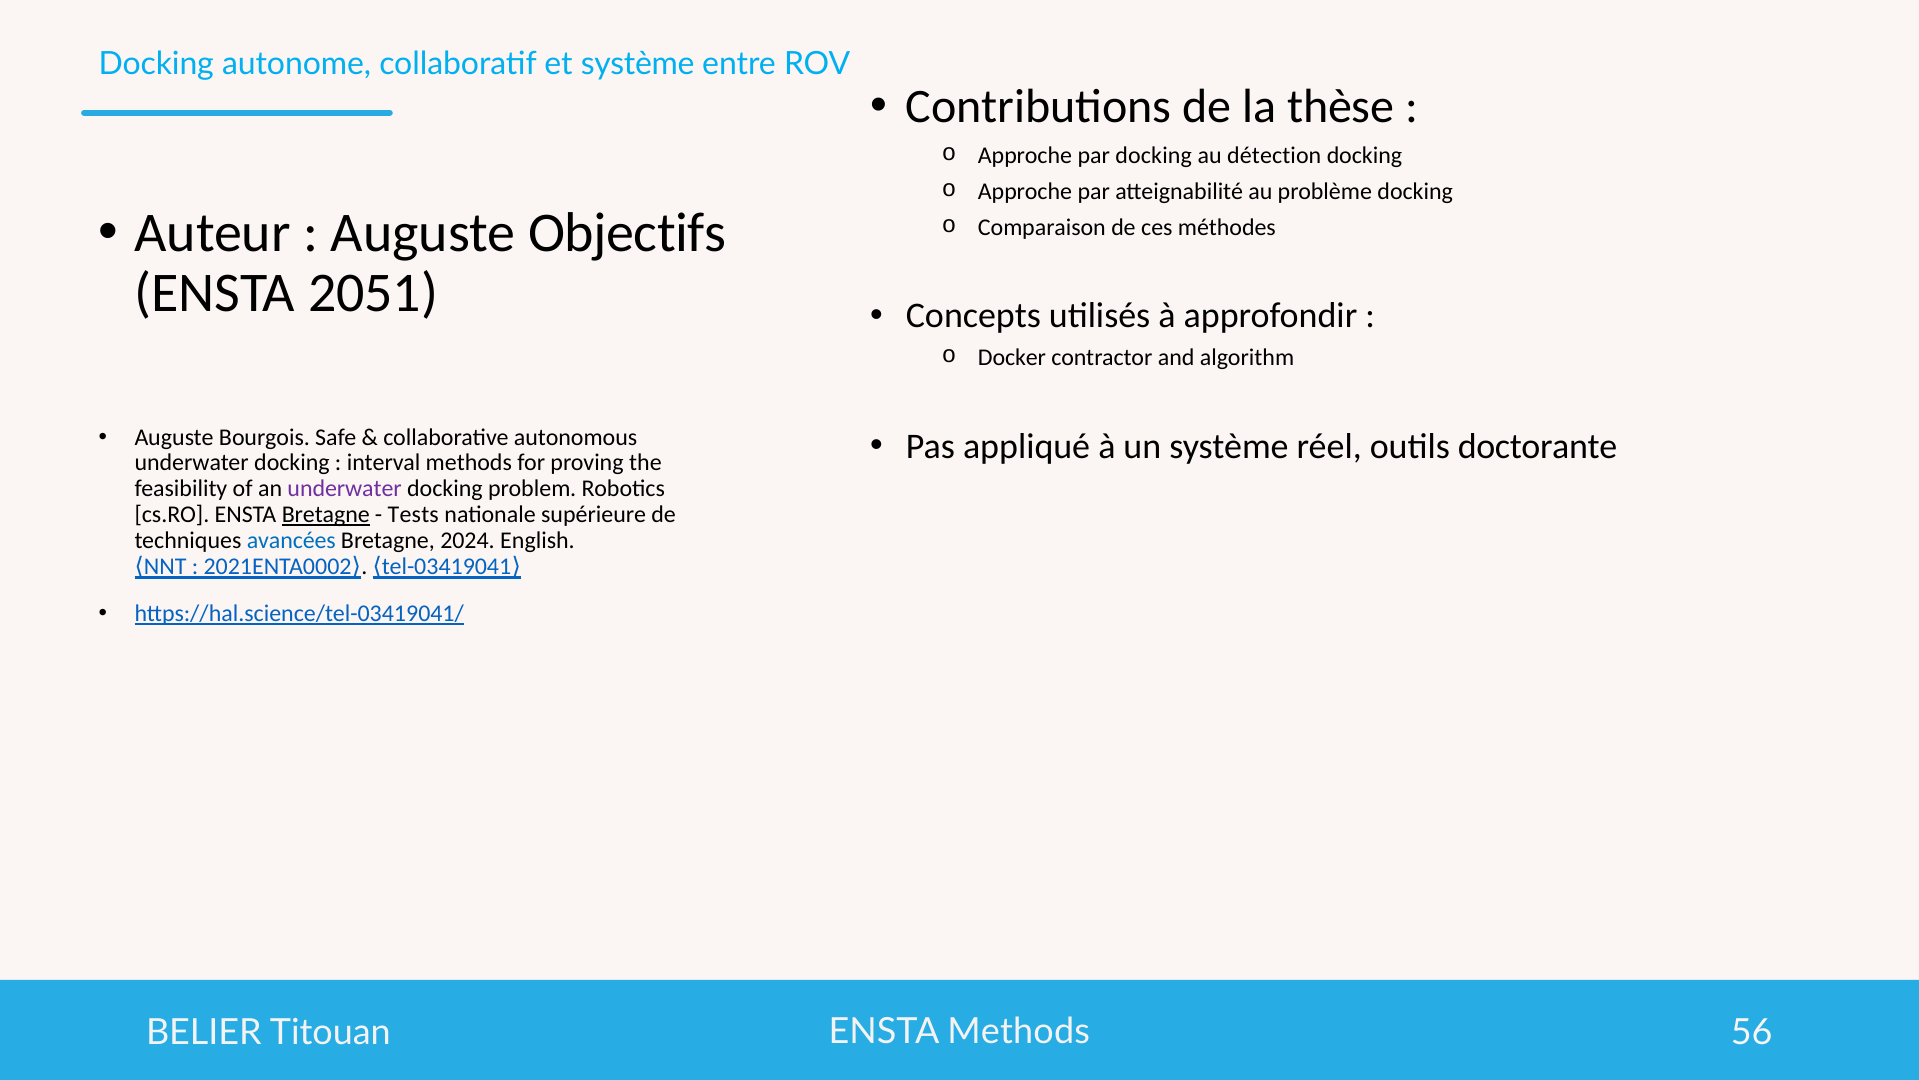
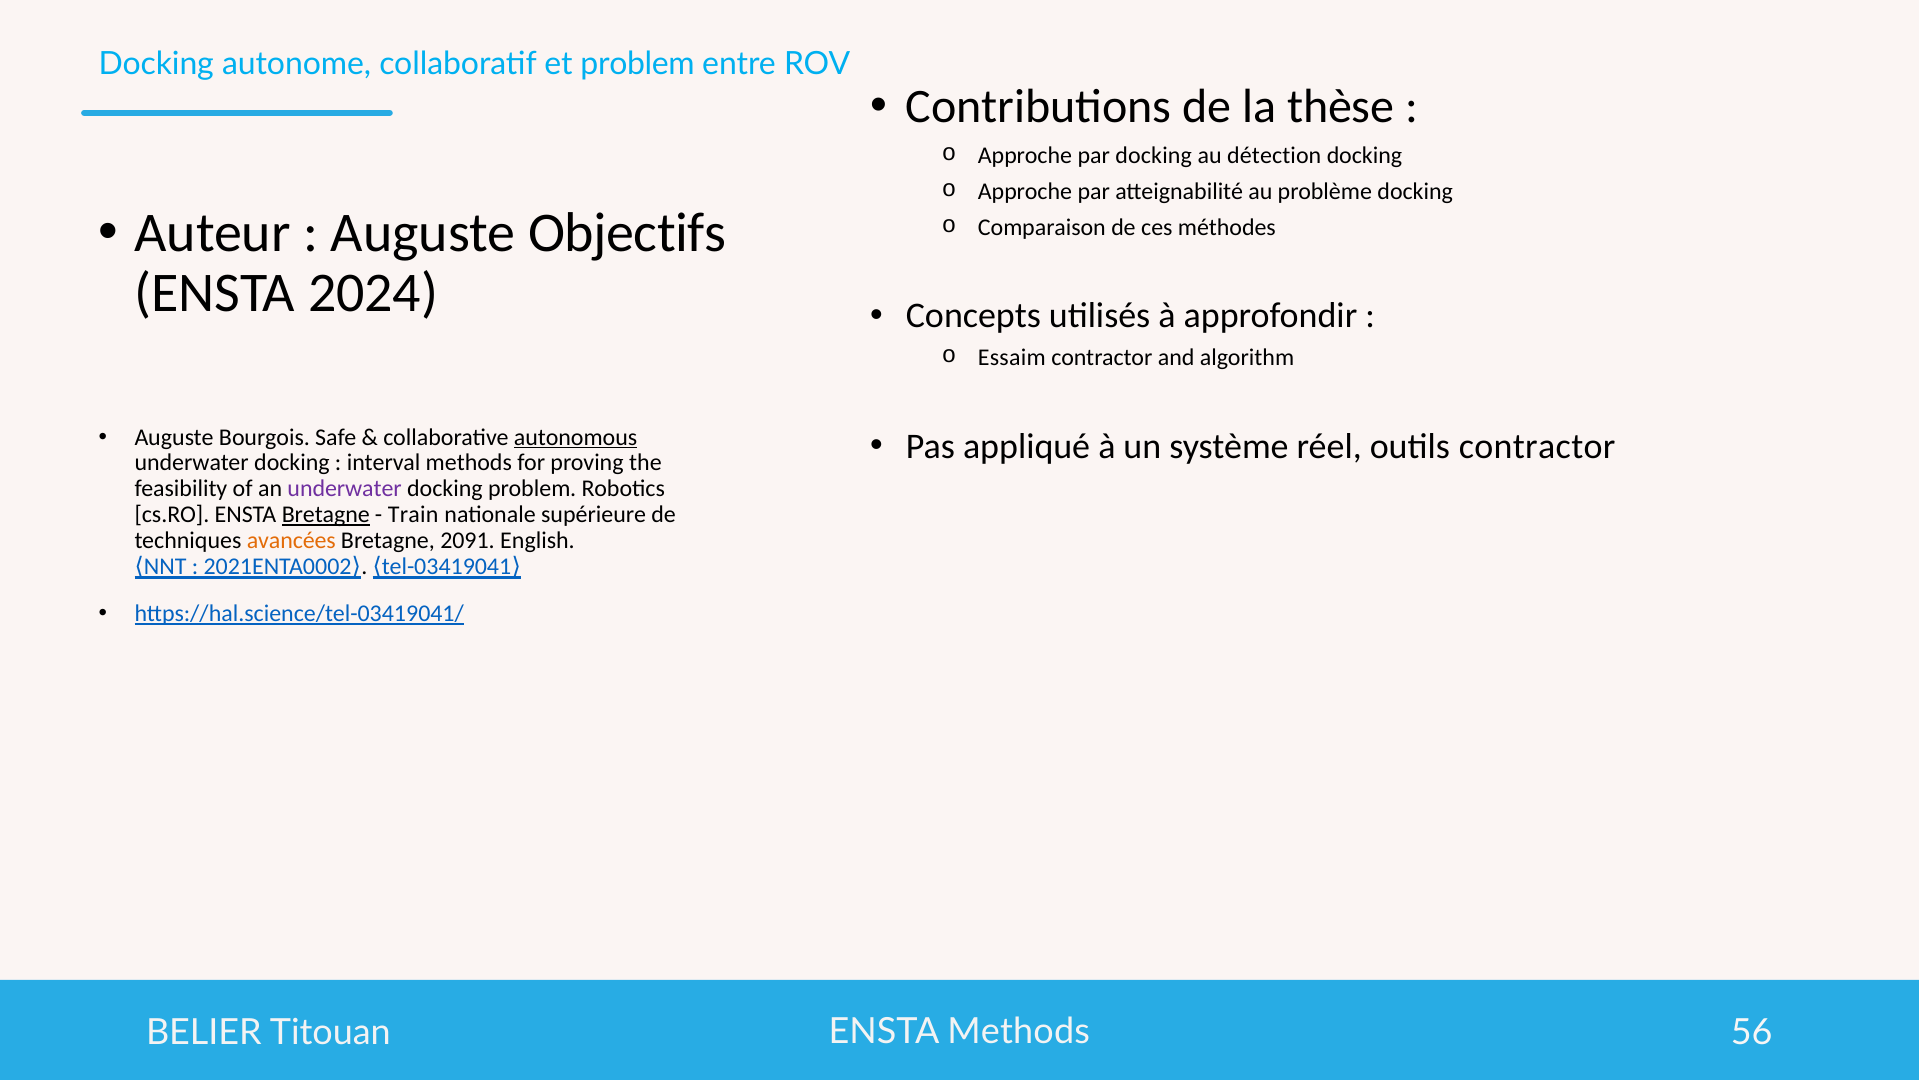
et système: système -> problem
2051: 2051 -> 2024
Docker: Docker -> Essaim
autonomous underline: none -> present
outils doctorante: doctorante -> contractor
Tests: Tests -> Train
avancées colour: blue -> orange
2024: 2024 -> 2091
